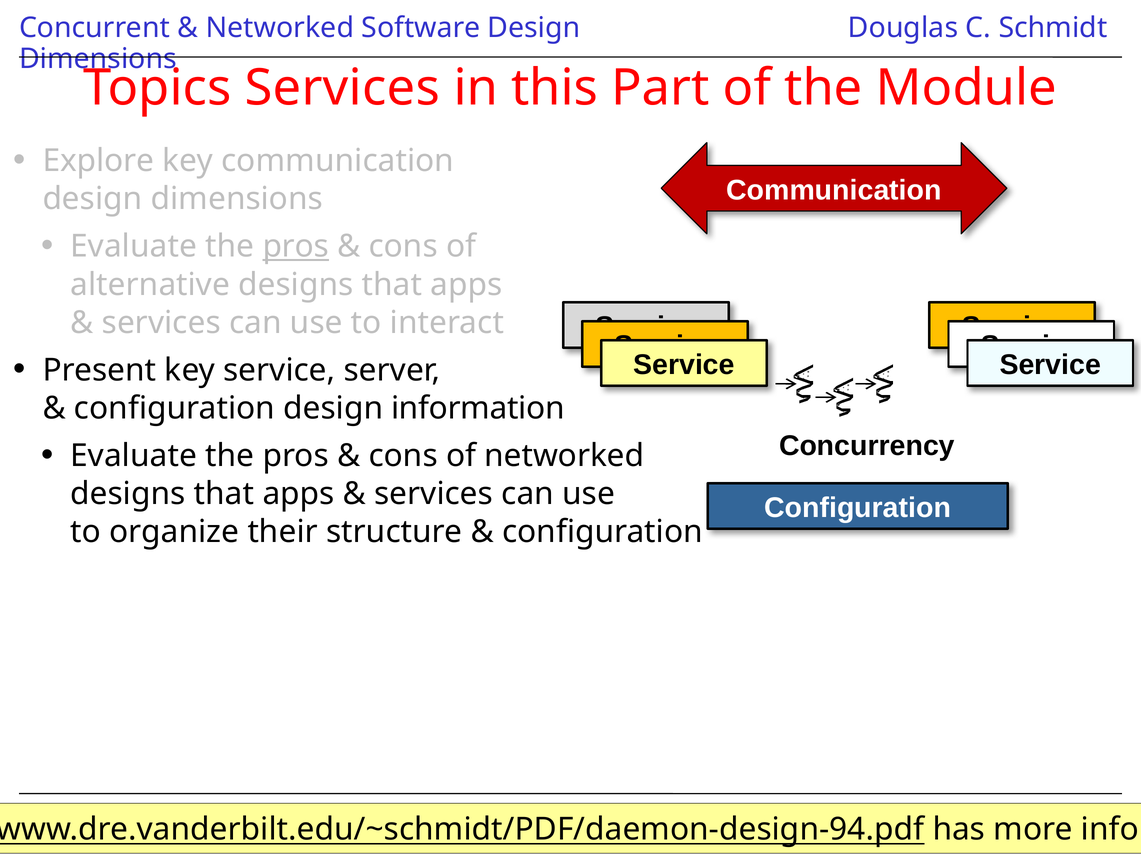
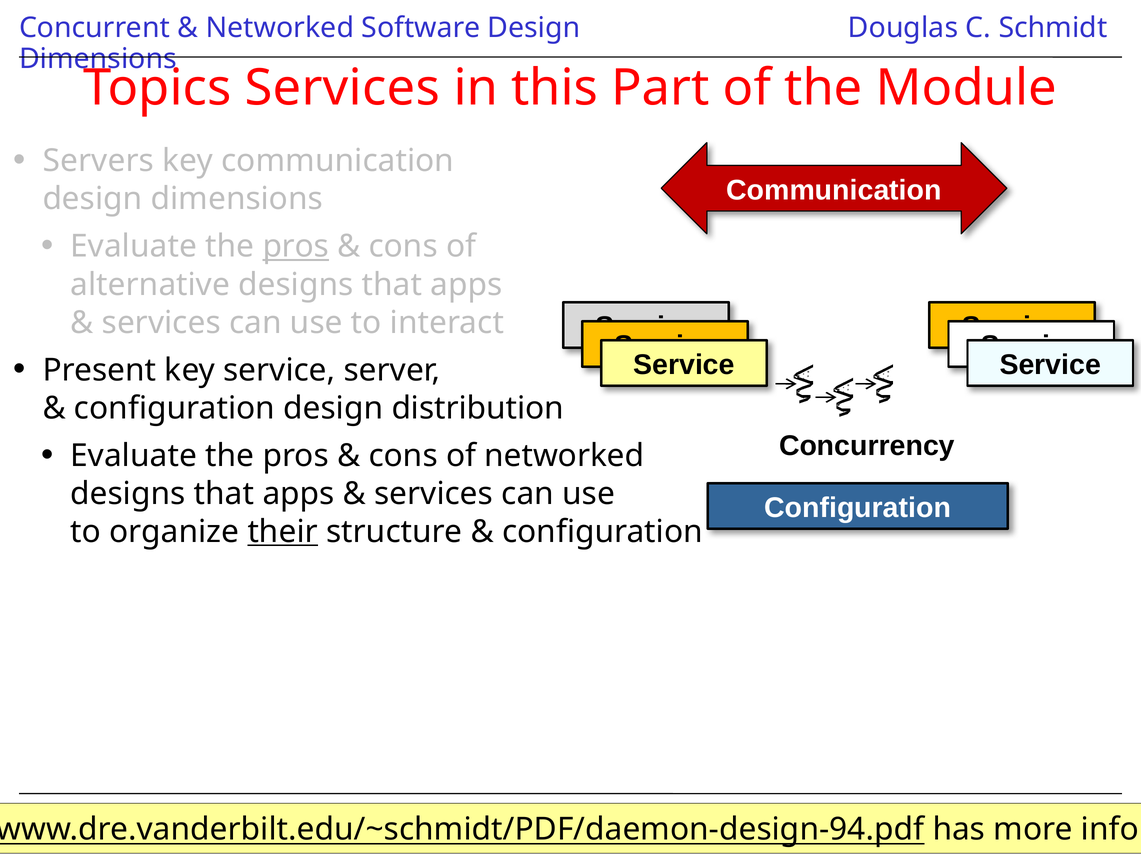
Explore: Explore -> Servers
information: information -> distribution
their underline: none -> present
